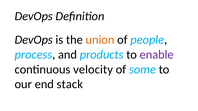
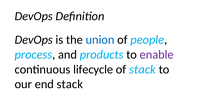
union colour: orange -> blue
velocity: velocity -> lifecycle
of some: some -> stack
